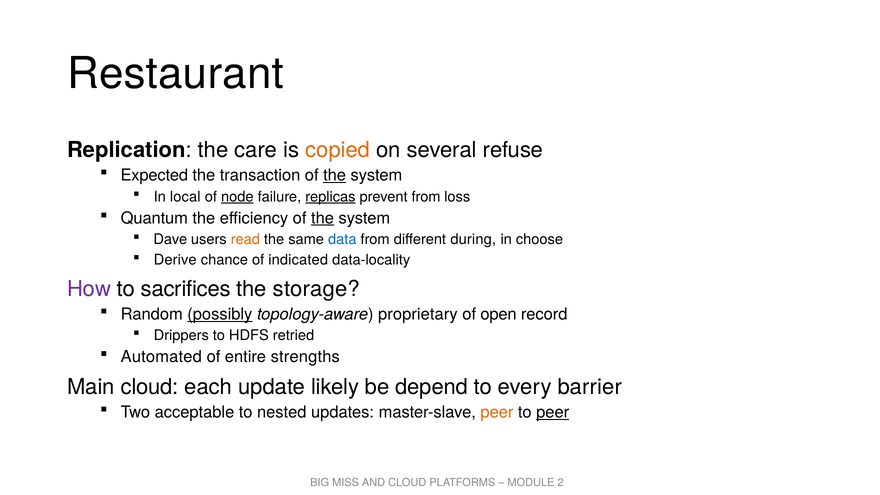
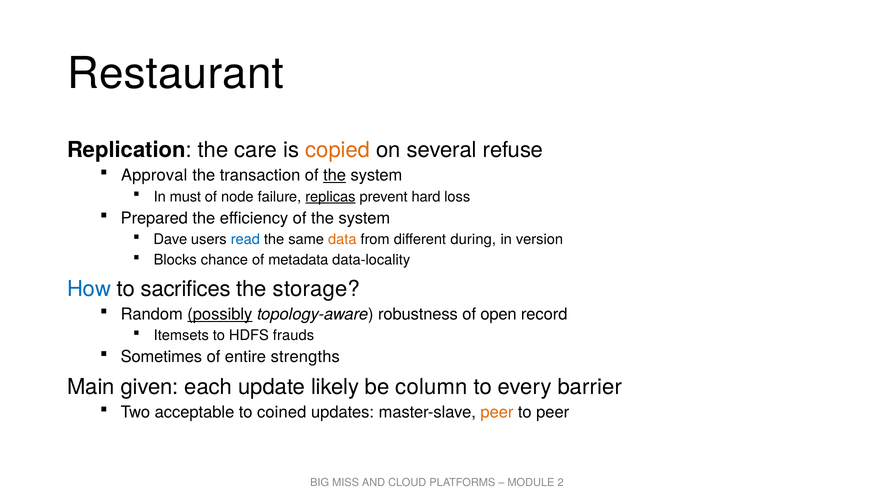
Expected: Expected -> Approval
local: local -> must
node underline: present -> none
prevent from: from -> hard
Quantum: Quantum -> Prepared
the at (323, 218) underline: present -> none
read colour: orange -> blue
data colour: blue -> orange
choose: choose -> version
Derive: Derive -> Blocks
indicated: indicated -> metadata
How colour: purple -> blue
proprietary: proprietary -> robustness
Drippers: Drippers -> Itemsets
retried: retried -> frauds
Automated: Automated -> Sometimes
Main cloud: cloud -> given
depend: depend -> column
nested: nested -> coined
peer at (553, 412) underline: present -> none
